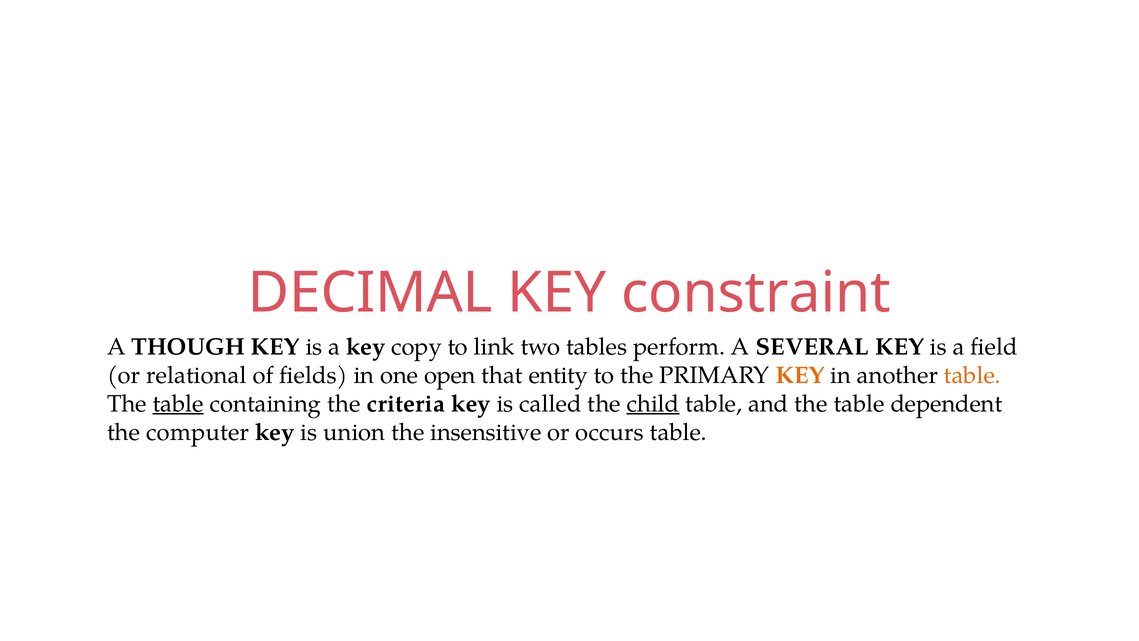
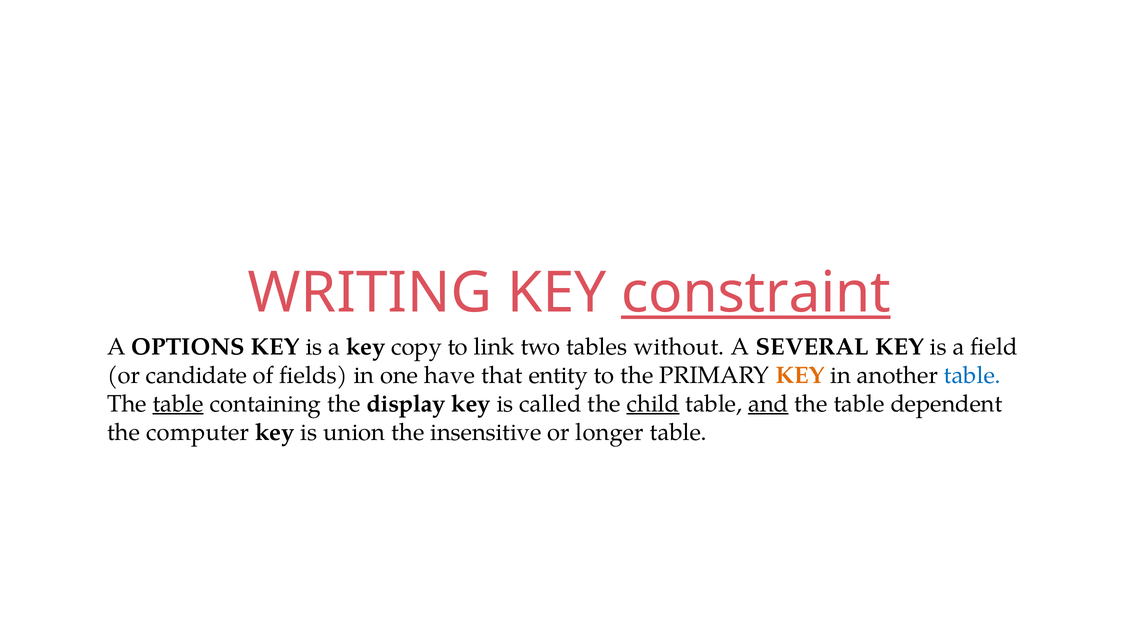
DECIMAL: DECIMAL -> WRITING
constraint underline: none -> present
THOUGH: THOUGH -> OPTIONS
perform: perform -> without
relational: relational -> candidate
open: open -> have
table at (972, 375) colour: orange -> blue
criteria: criteria -> display
and underline: none -> present
occurs: occurs -> longer
